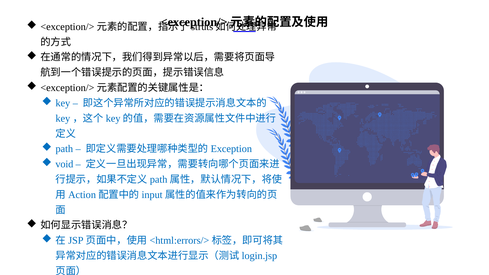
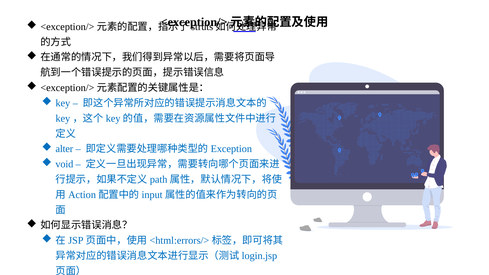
path: path -> alter
